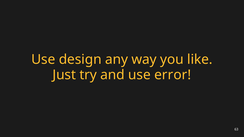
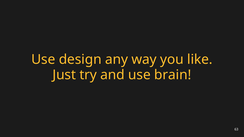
error: error -> brain
